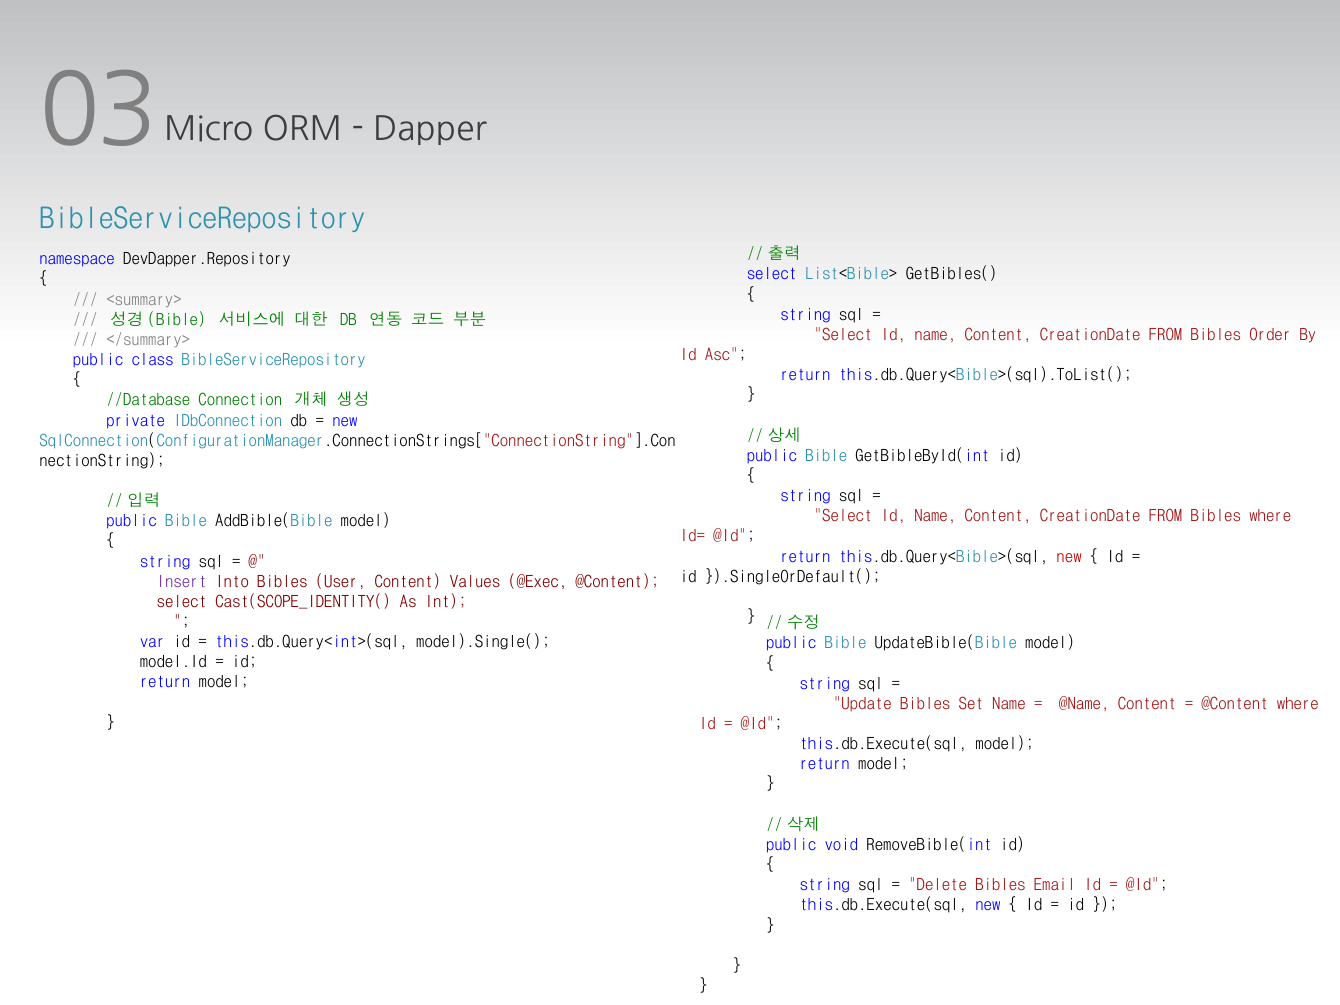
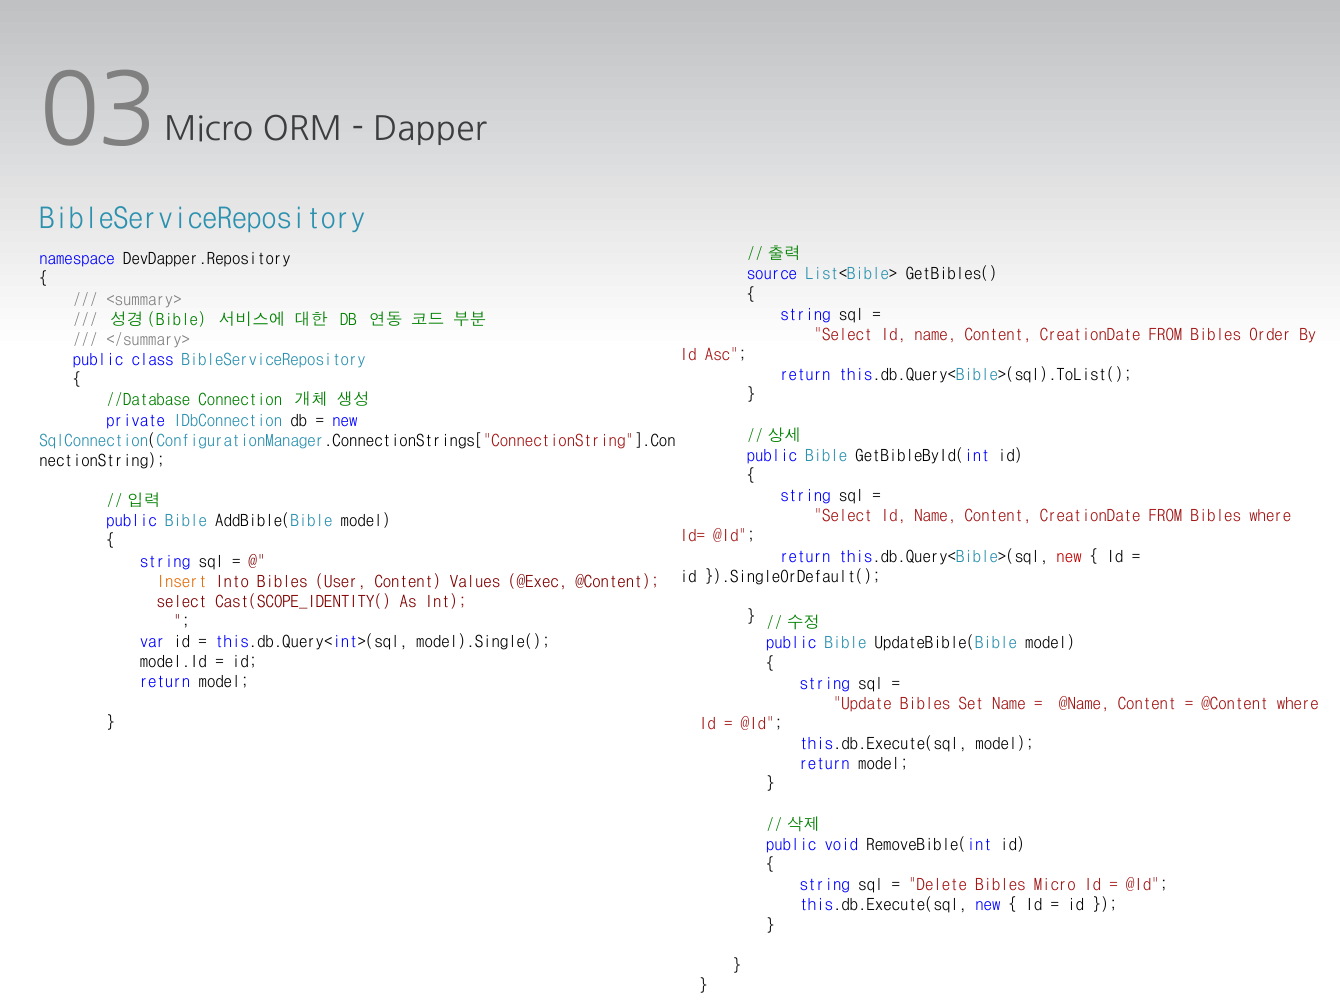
select at (772, 274): select -> source
Insert colour: purple -> orange
Bibles Email: Email -> Micro
